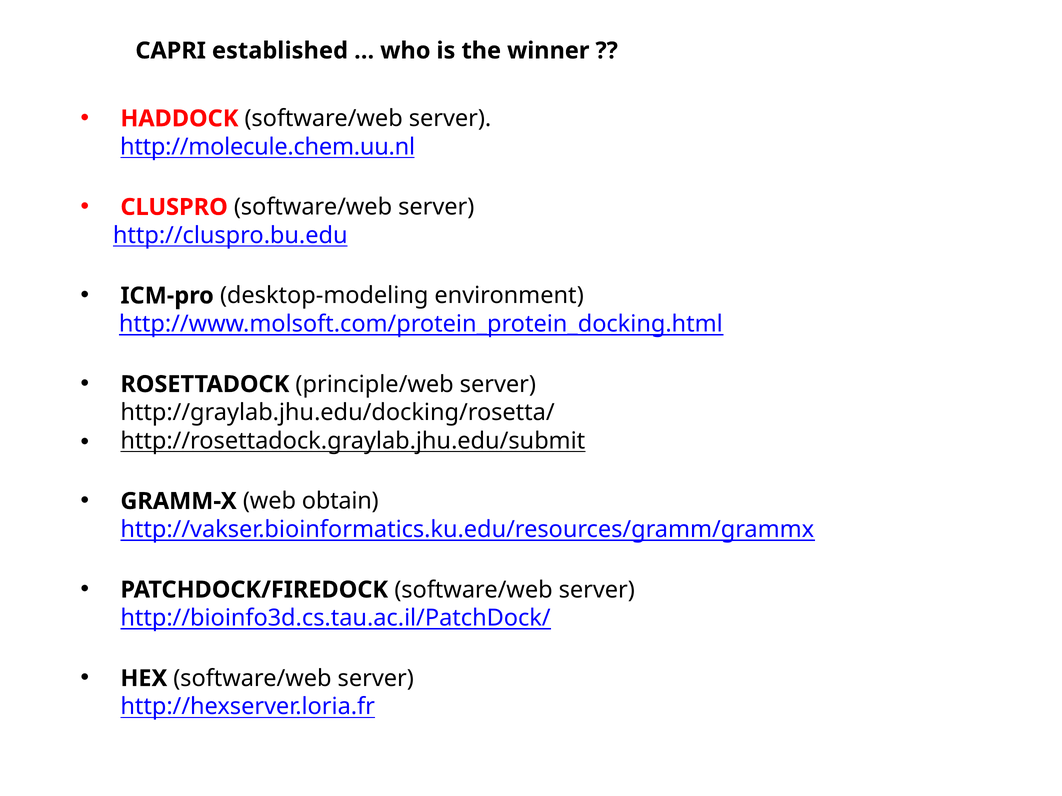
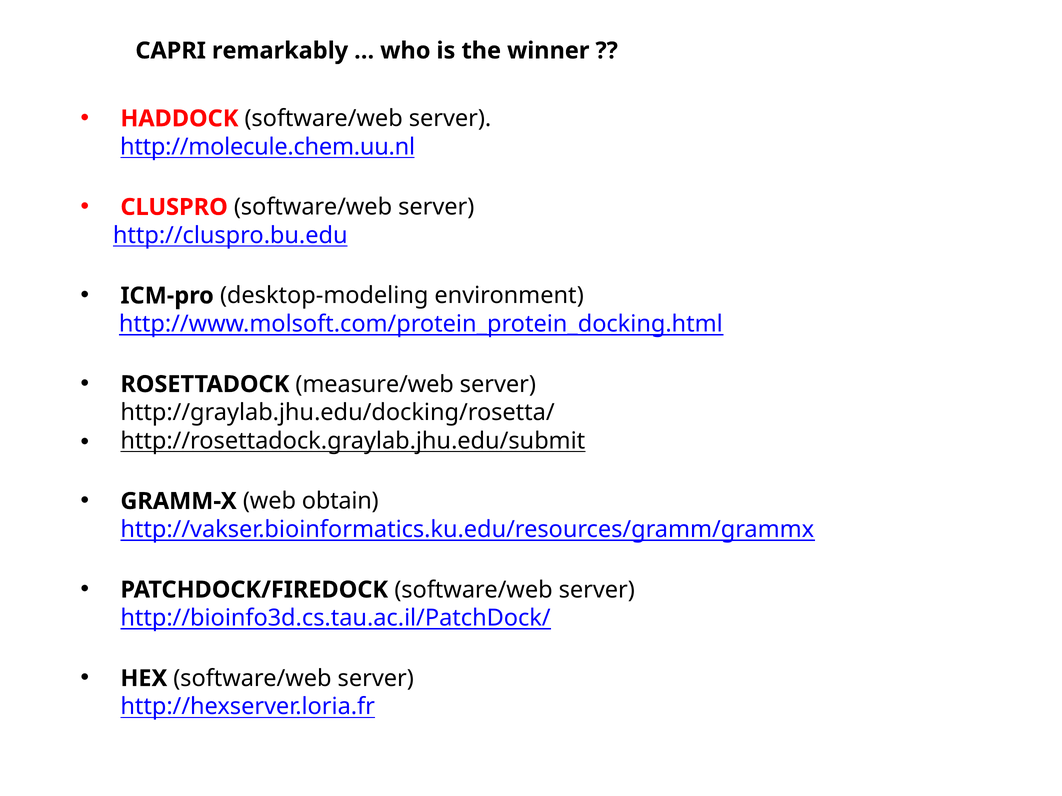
established: established -> remarkably
principle/web: principle/web -> measure/web
